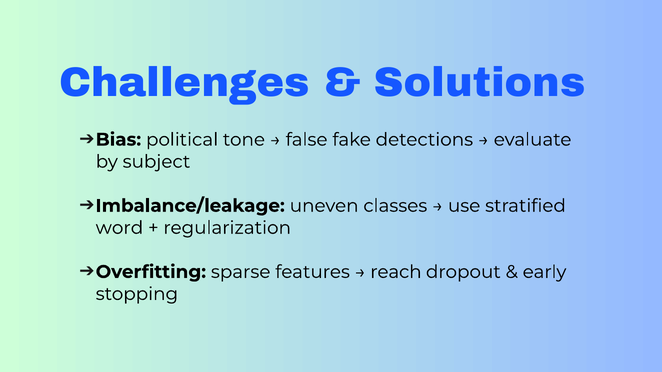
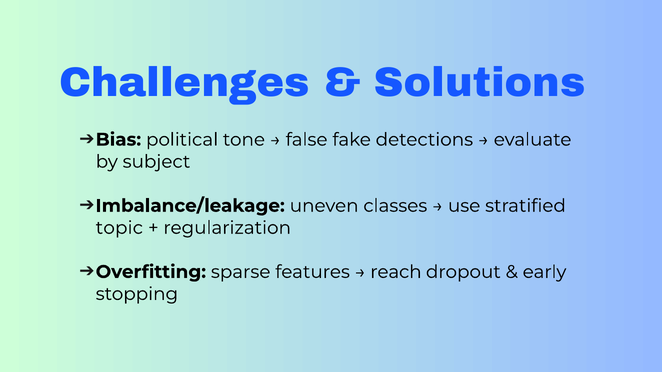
word: word -> topic
